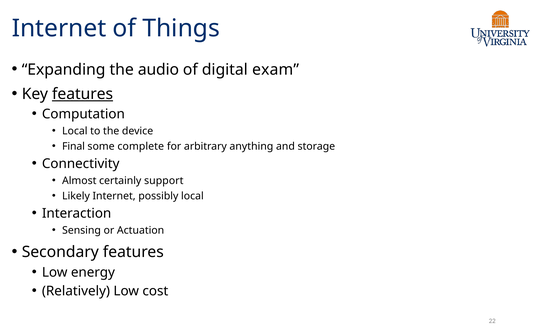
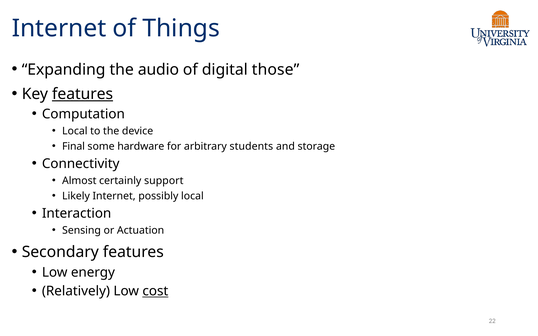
exam: exam -> those
complete: complete -> hardware
anything: anything -> students
cost underline: none -> present
